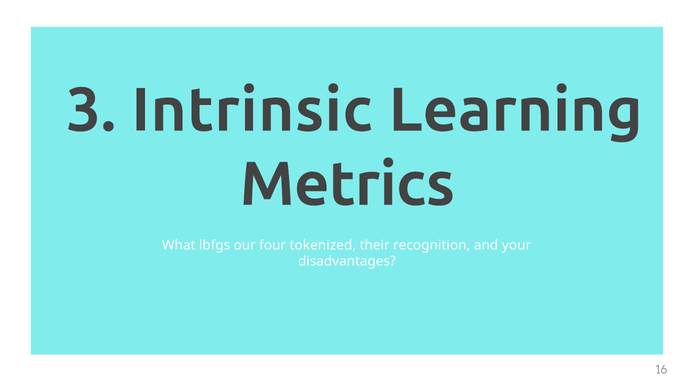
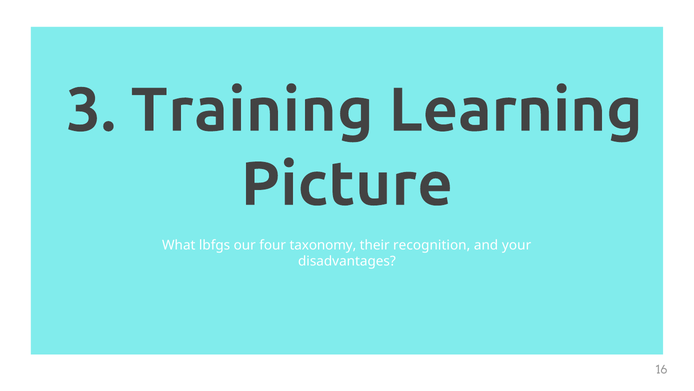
Intrinsic: Intrinsic -> Training
Metrics: Metrics -> Picture
tokenized: tokenized -> taxonomy
